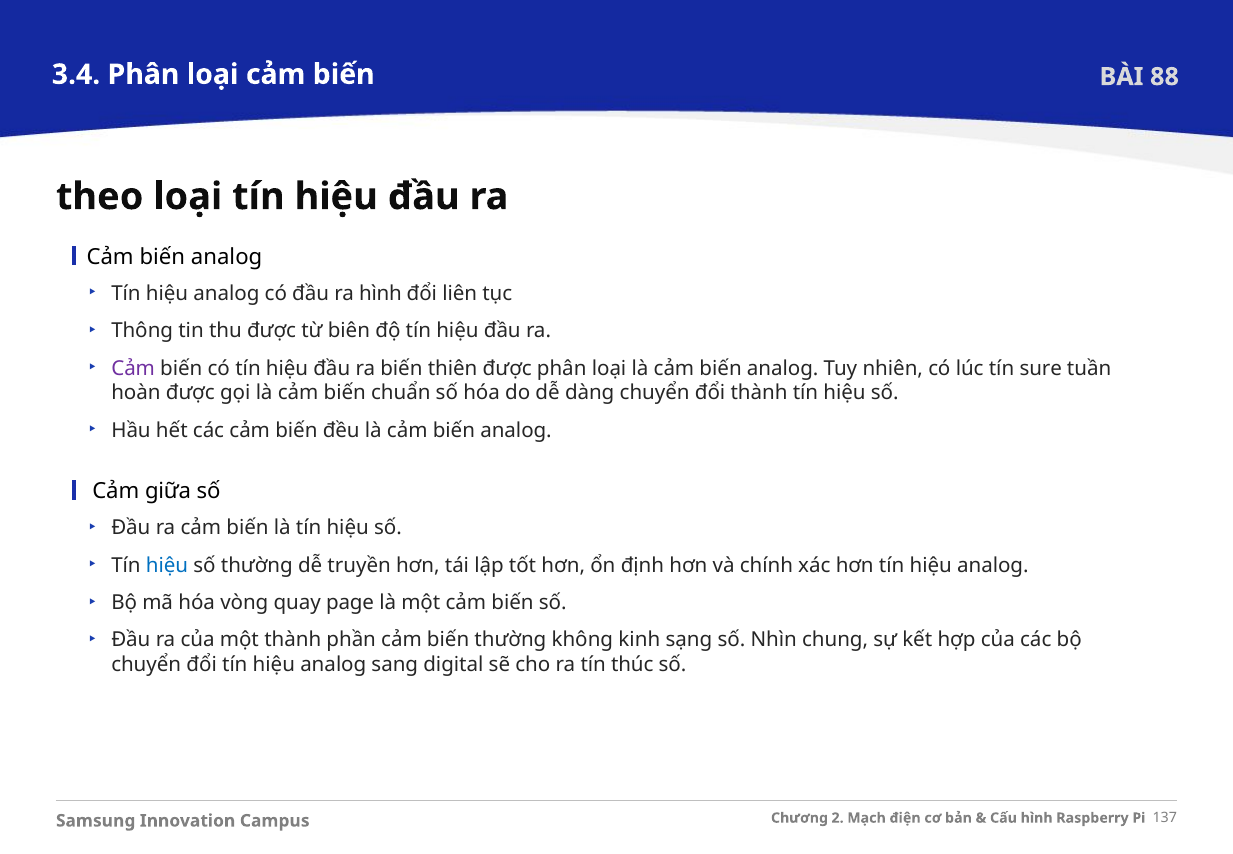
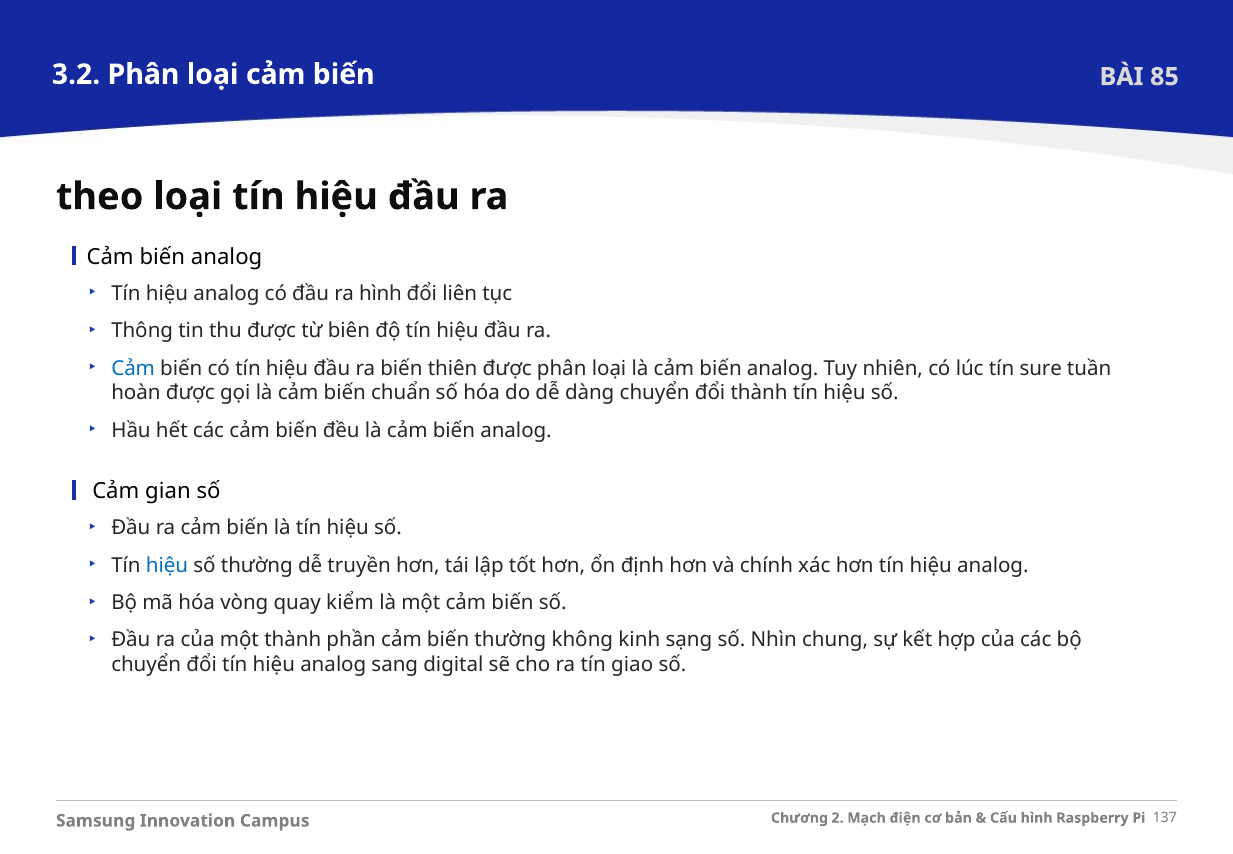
3.4: 3.4 -> 3.2
88: 88 -> 85
Cảm at (133, 368) colour: purple -> blue
giữa: giữa -> gian
page: page -> kiểm
thúc: thúc -> giao
